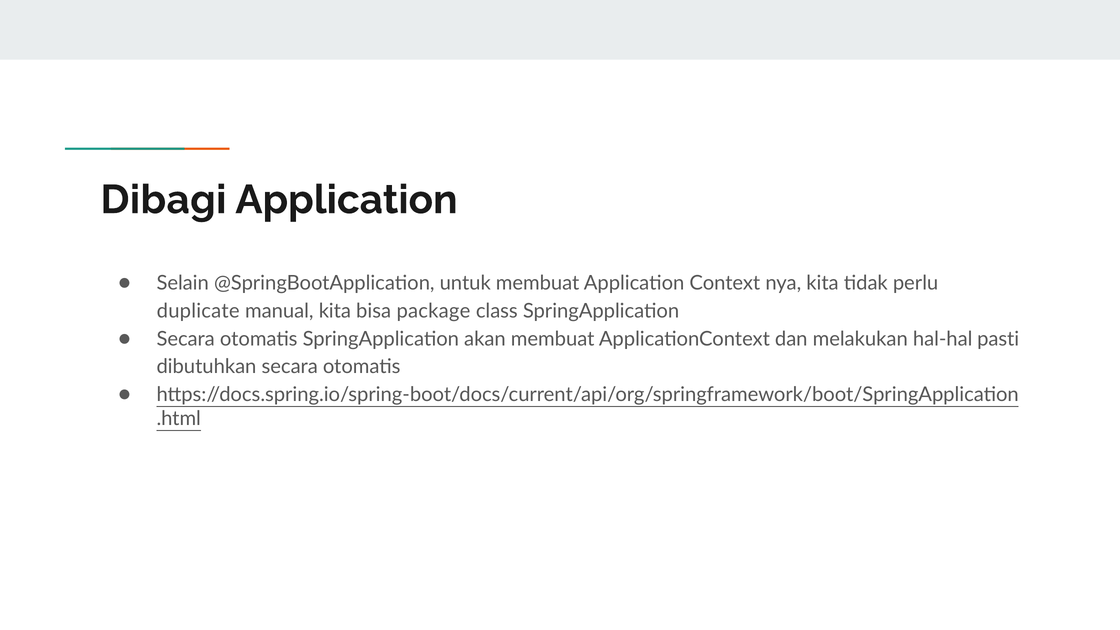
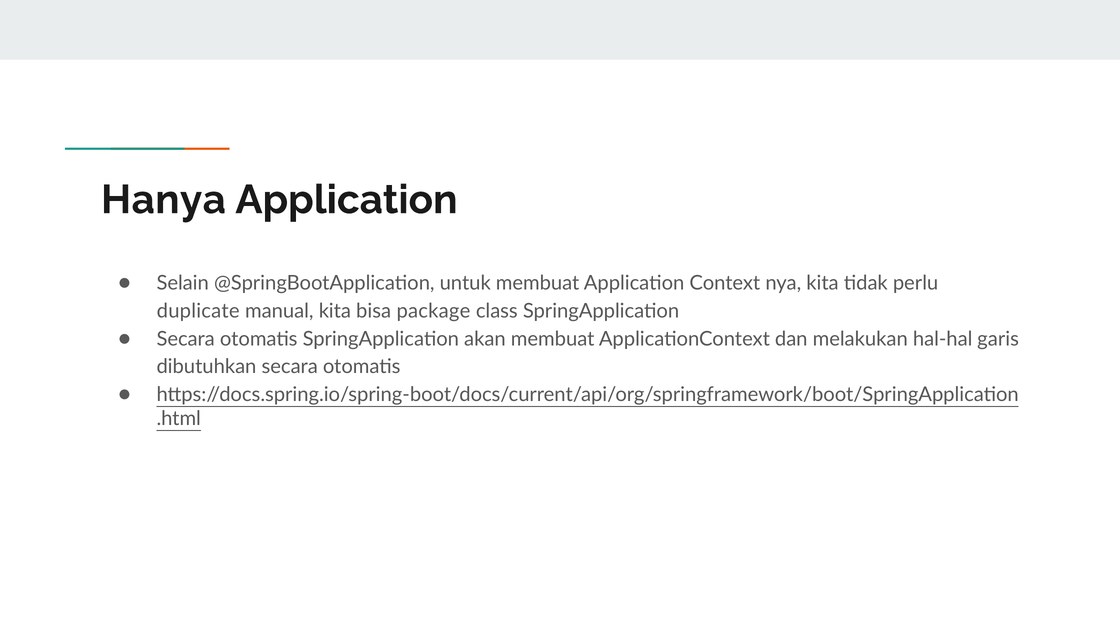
Dibagi: Dibagi -> Hanya
pasti: pasti -> garis
